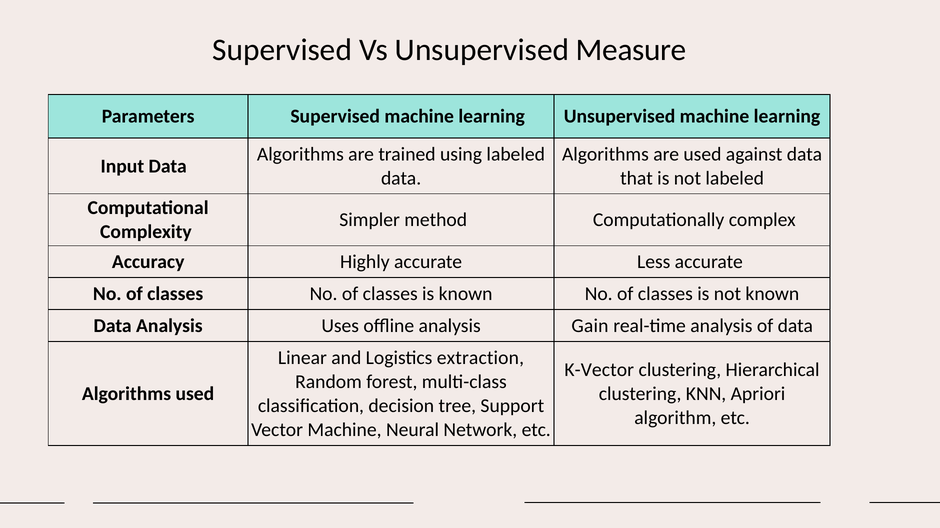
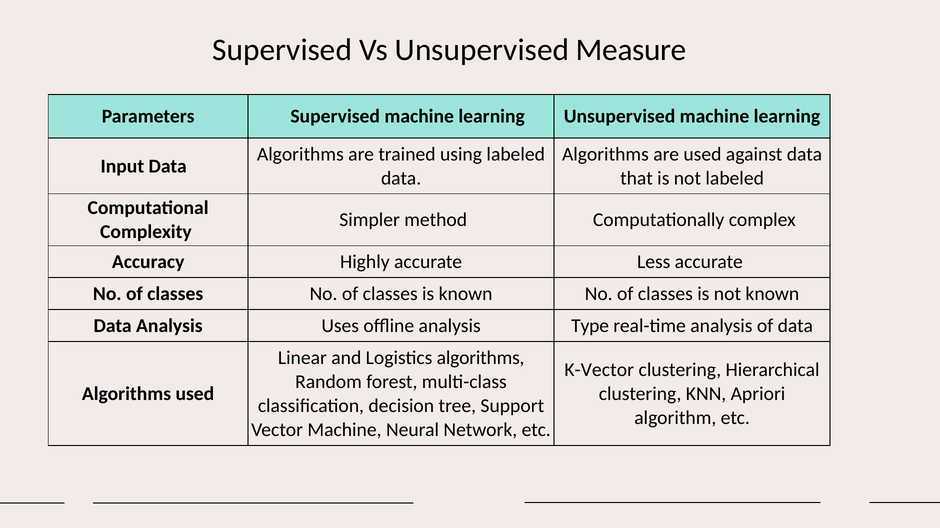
Gain: Gain -> Type
Logistics extraction: extraction -> algorithms
